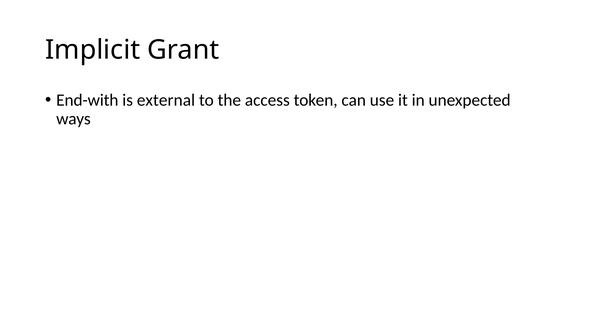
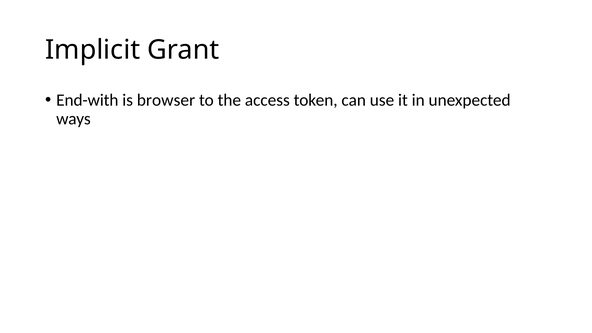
external: external -> browser
